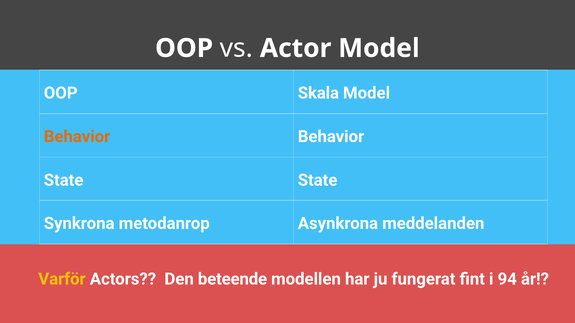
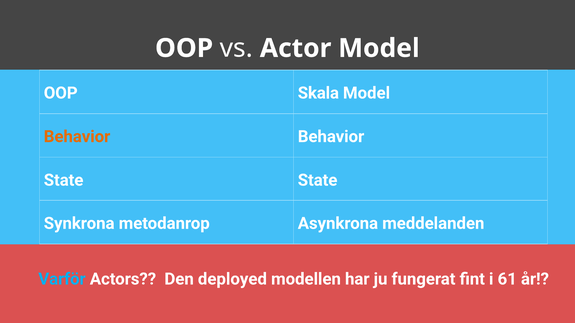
Varför colour: yellow -> light blue
beteende: beteende -> deployed
94: 94 -> 61
